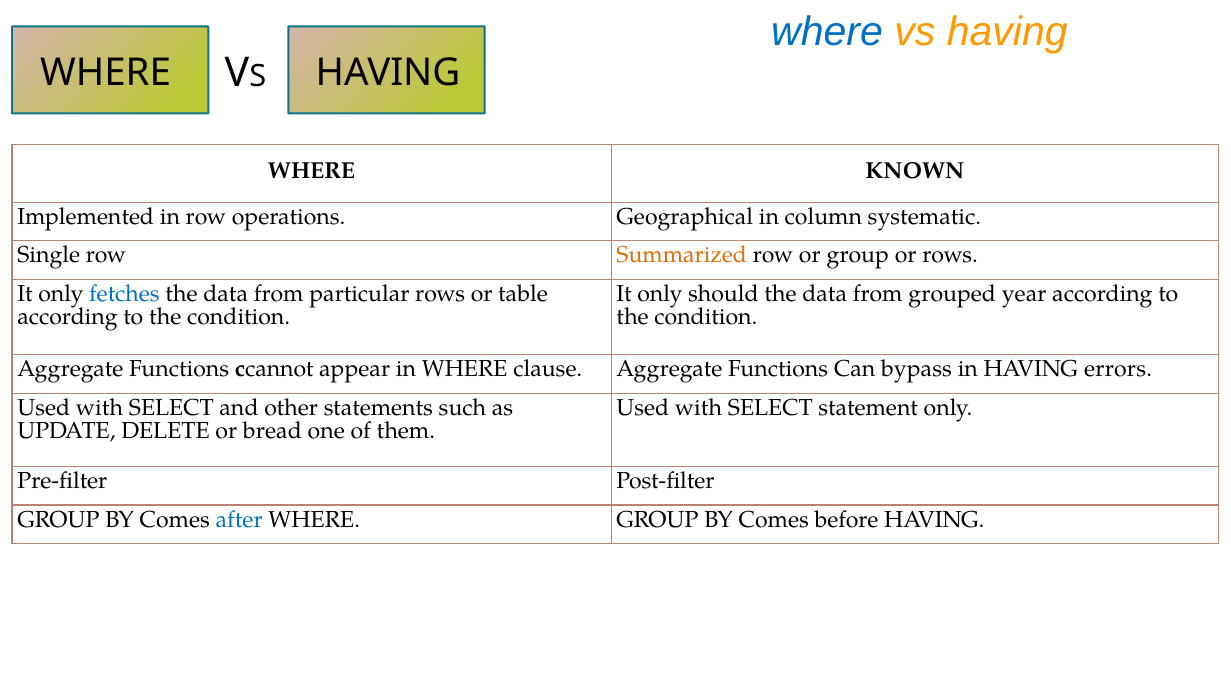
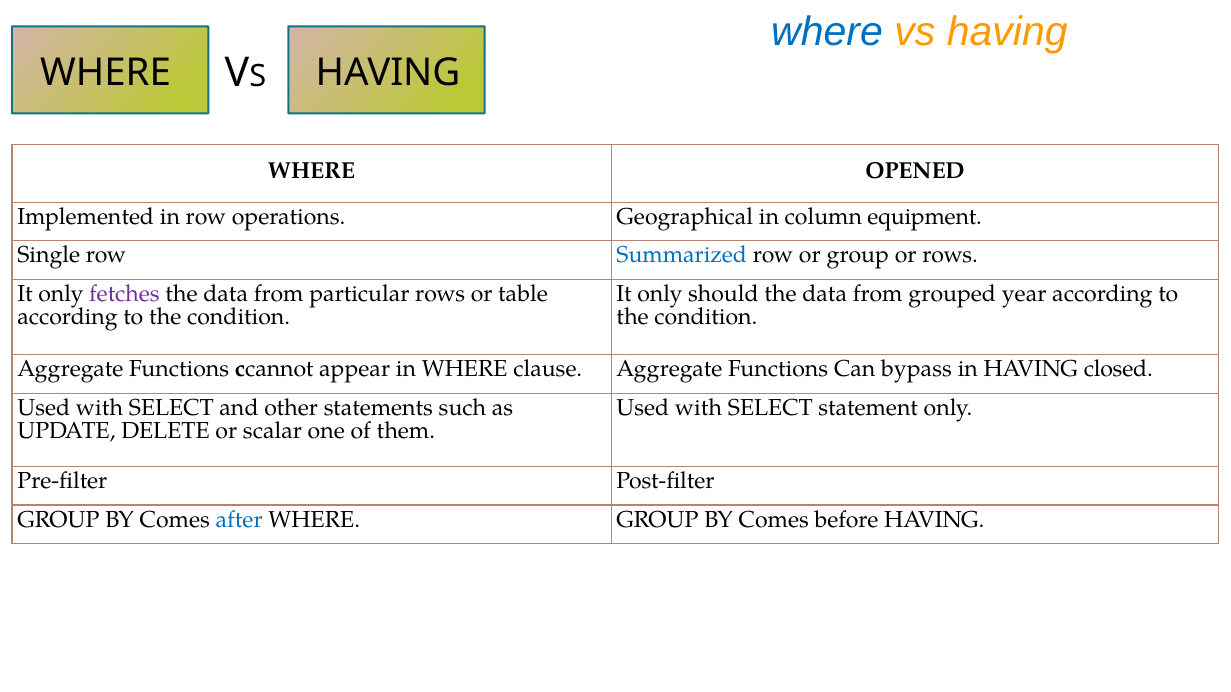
KNOWN: KNOWN -> OPENED
systematic: systematic -> equipment
Summarized colour: orange -> blue
fetches colour: blue -> purple
errors: errors -> closed
bread: bread -> scalar
